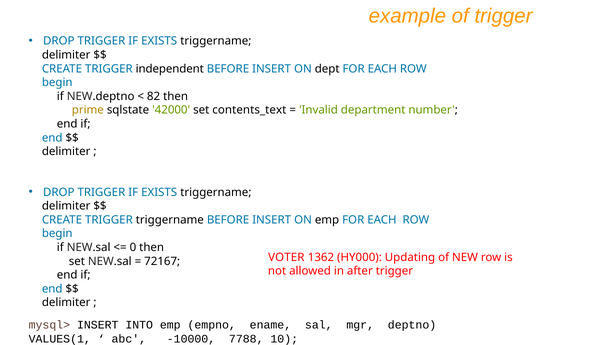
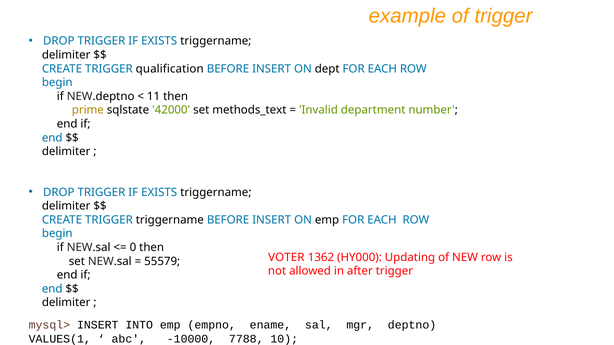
independent: independent -> qualification
82: 82 -> 11
contents_text: contents_text -> methods_text
72167: 72167 -> 55579
